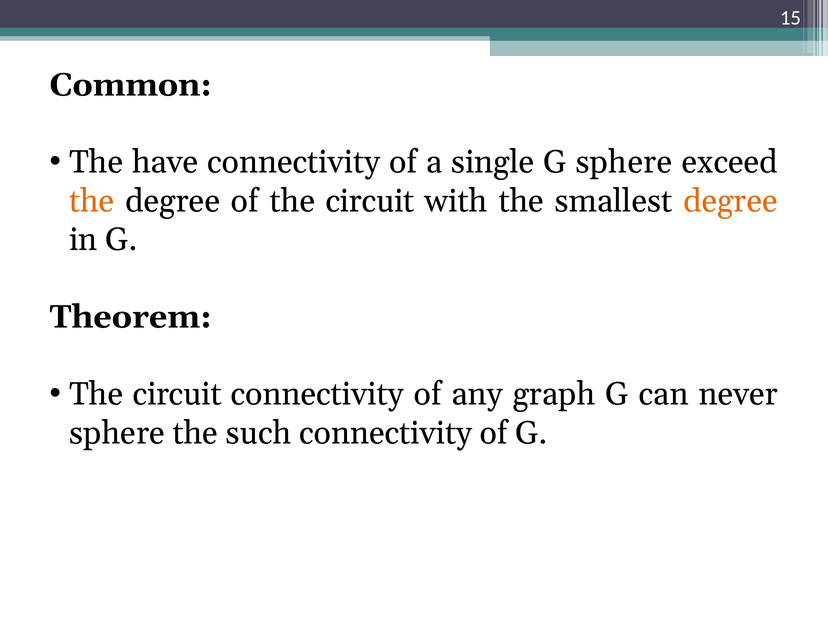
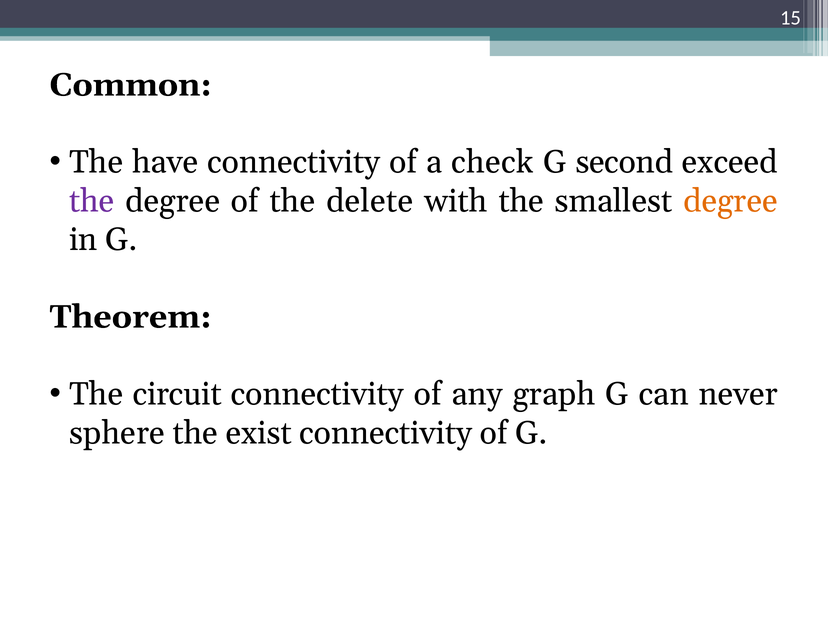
single: single -> check
G sphere: sphere -> second
the at (92, 201) colour: orange -> purple
of the circuit: circuit -> delete
such: such -> exist
